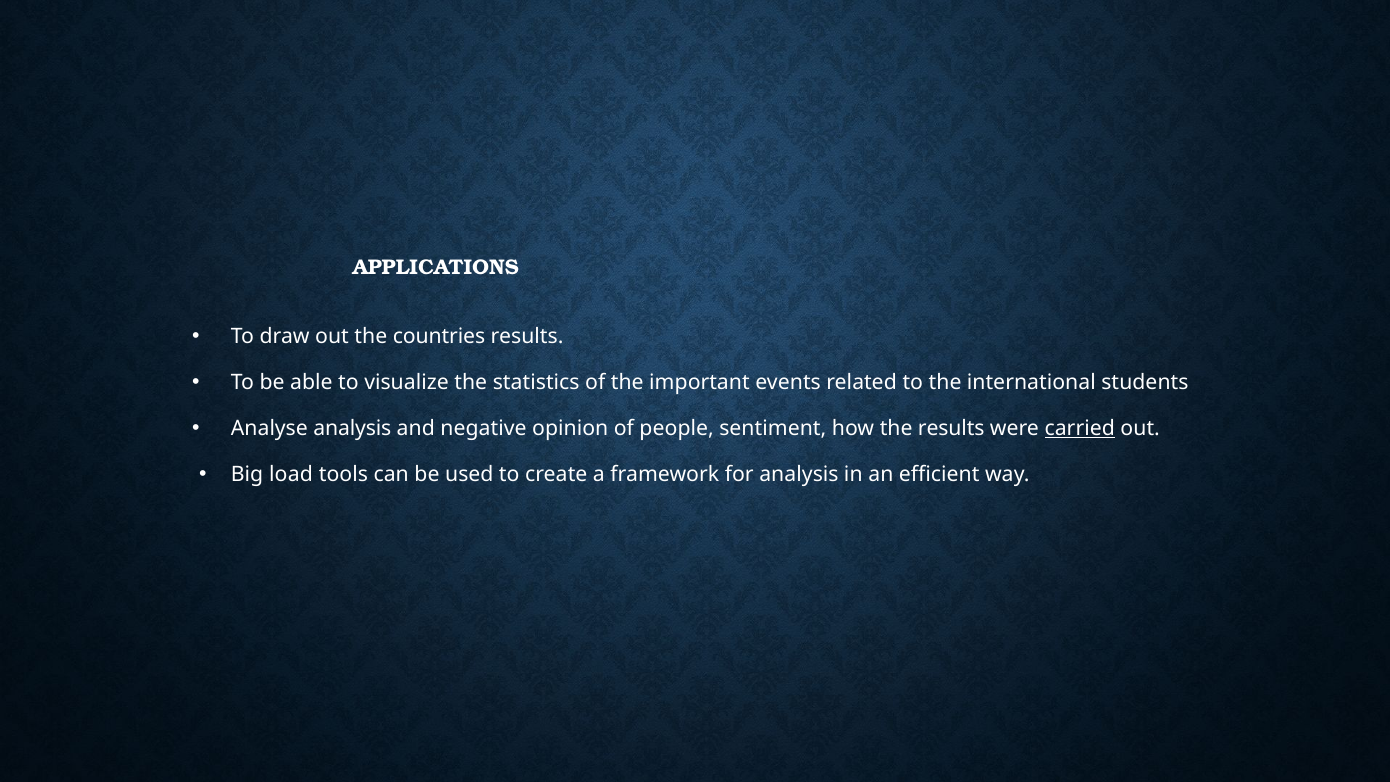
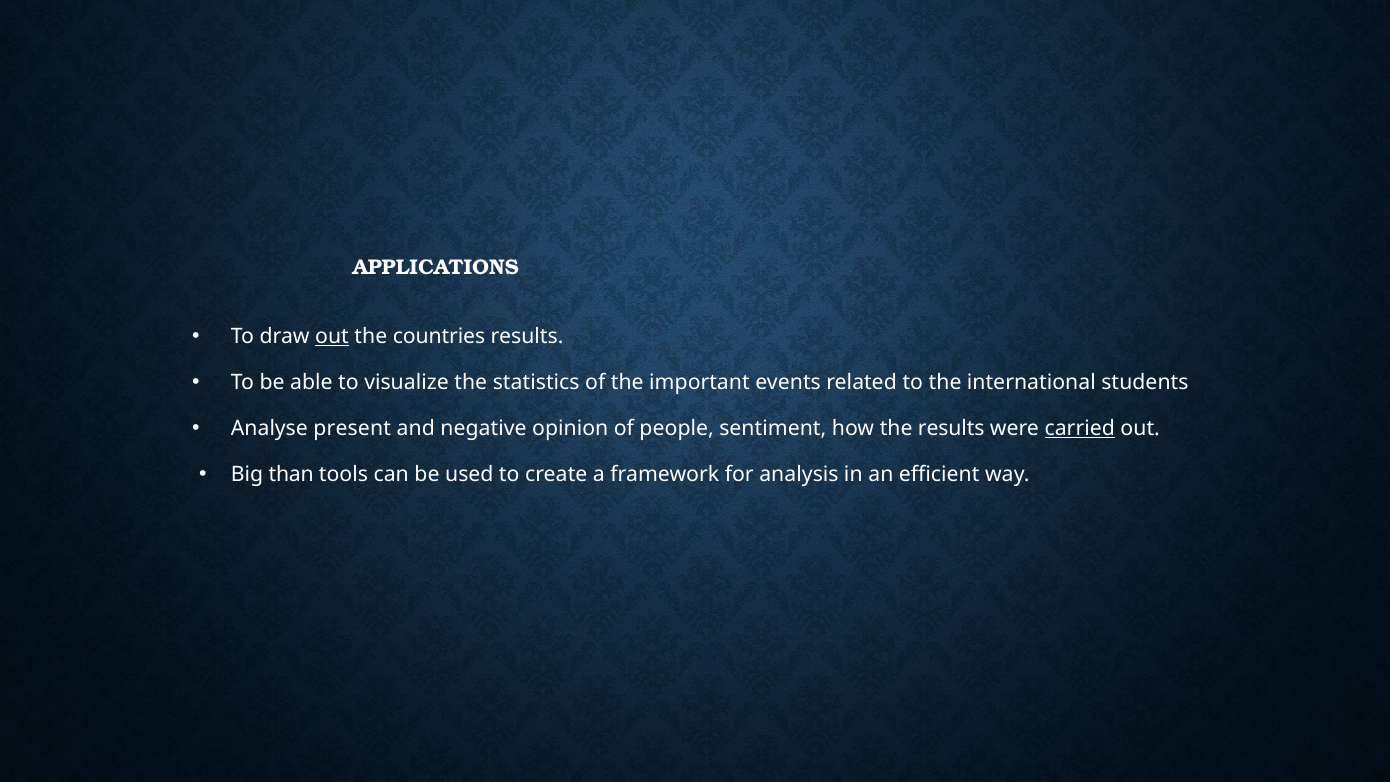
out at (332, 336) underline: none -> present
Analyse analysis: analysis -> present
load: load -> than
